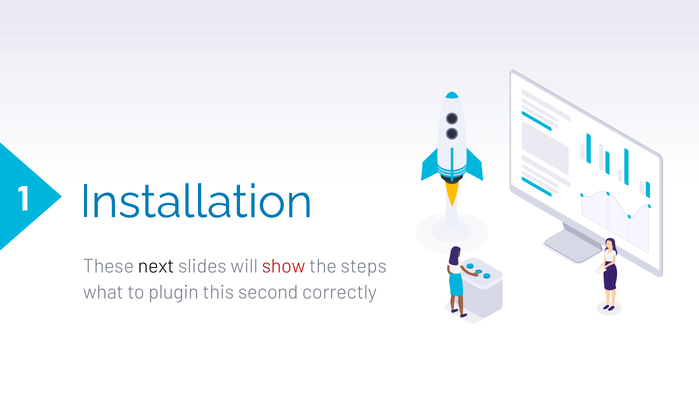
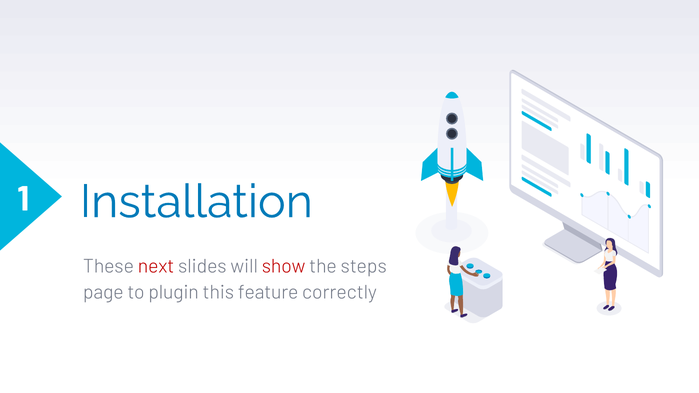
next colour: black -> red
what: what -> page
second: second -> feature
